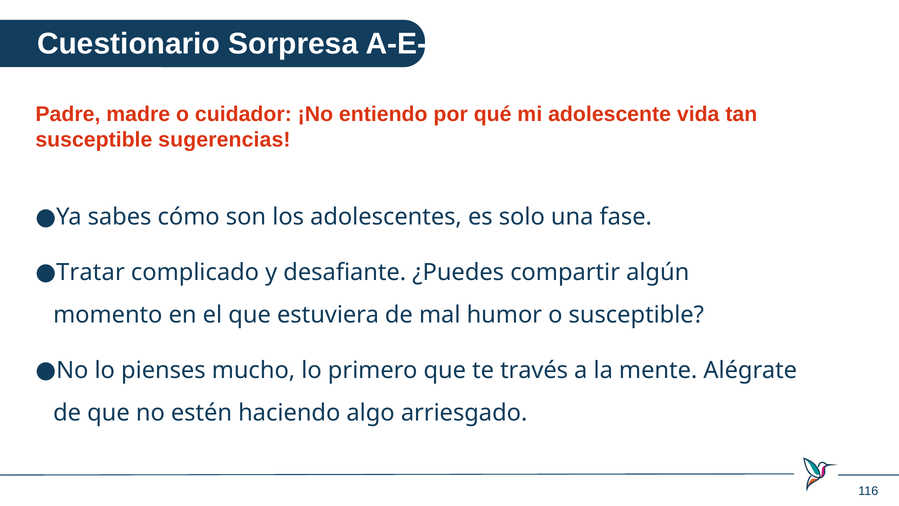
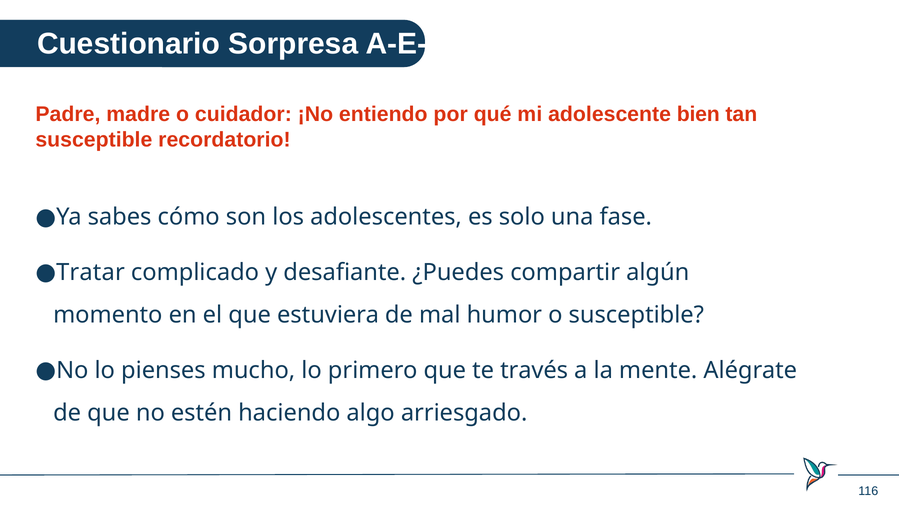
vida: vida -> bien
sugerencias: sugerencias -> recordatorio
